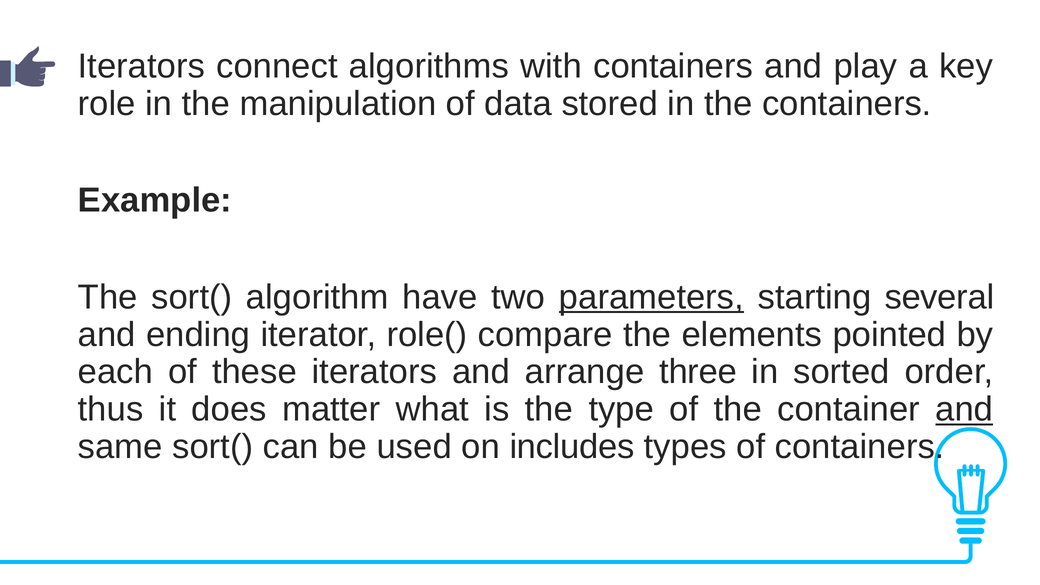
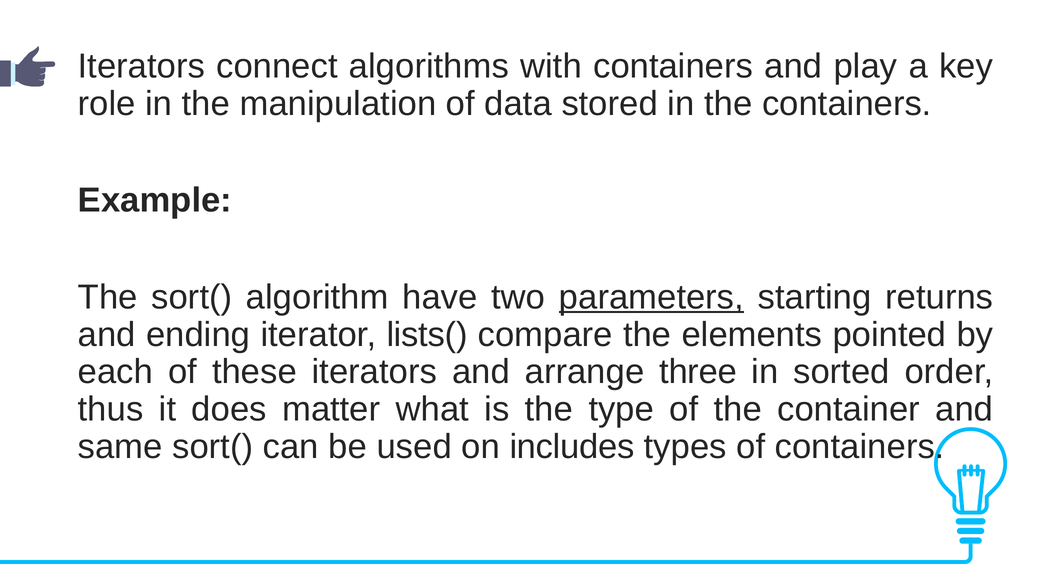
several: several -> returns
role(: role( -> lists(
and at (964, 410) underline: present -> none
